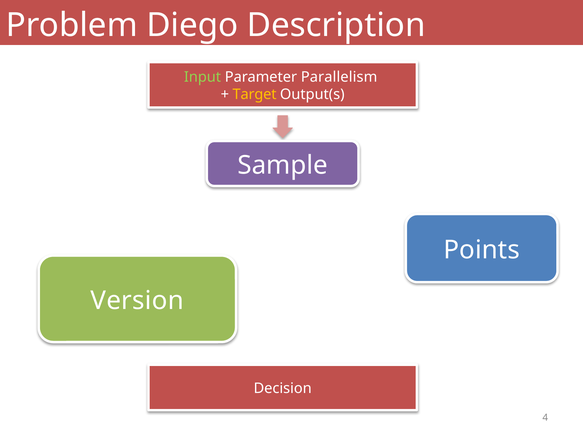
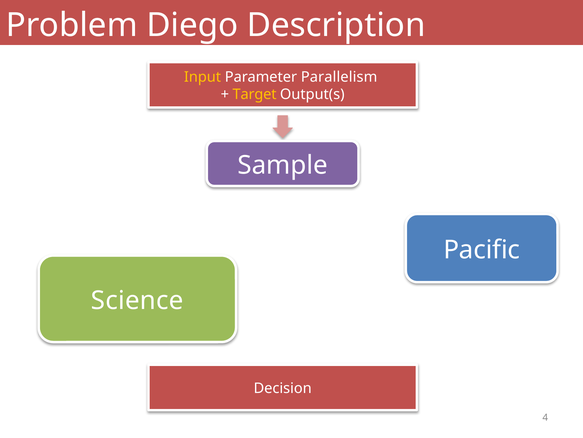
Input colour: light green -> yellow
Points: Points -> Pacific
Version: Version -> Science
